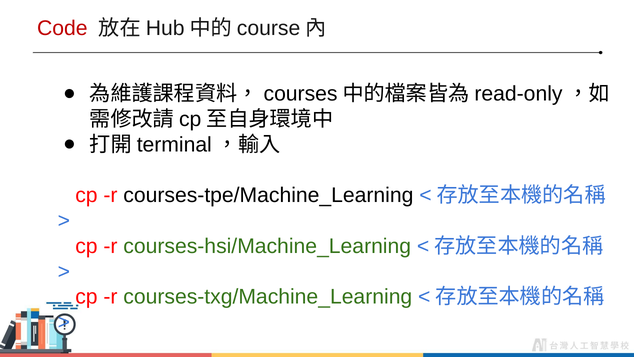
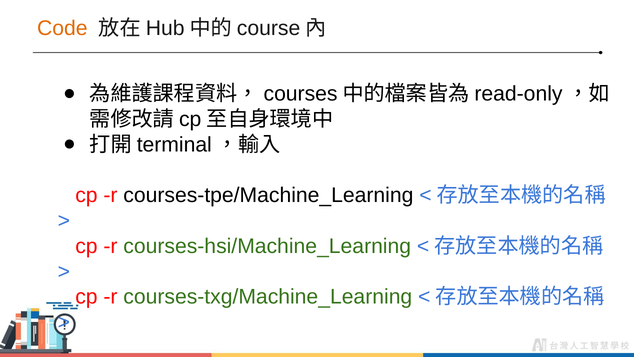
Code colour: red -> orange
